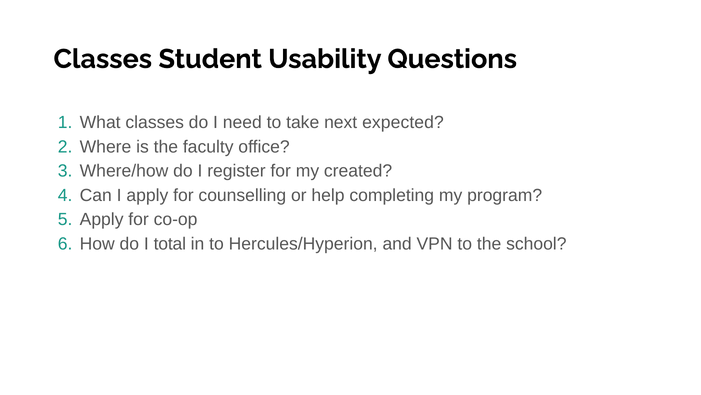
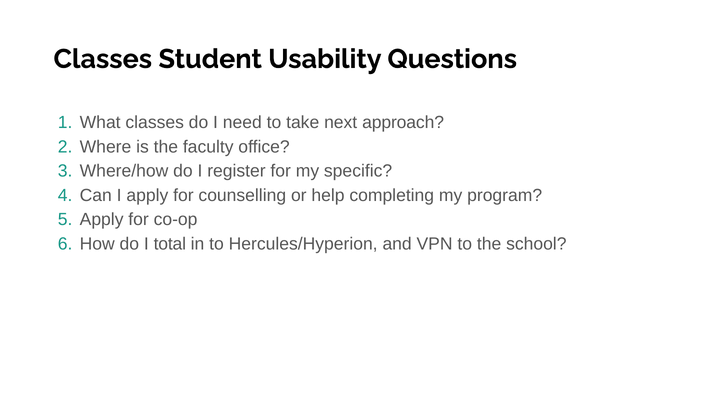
expected: expected -> approach
created: created -> specific
